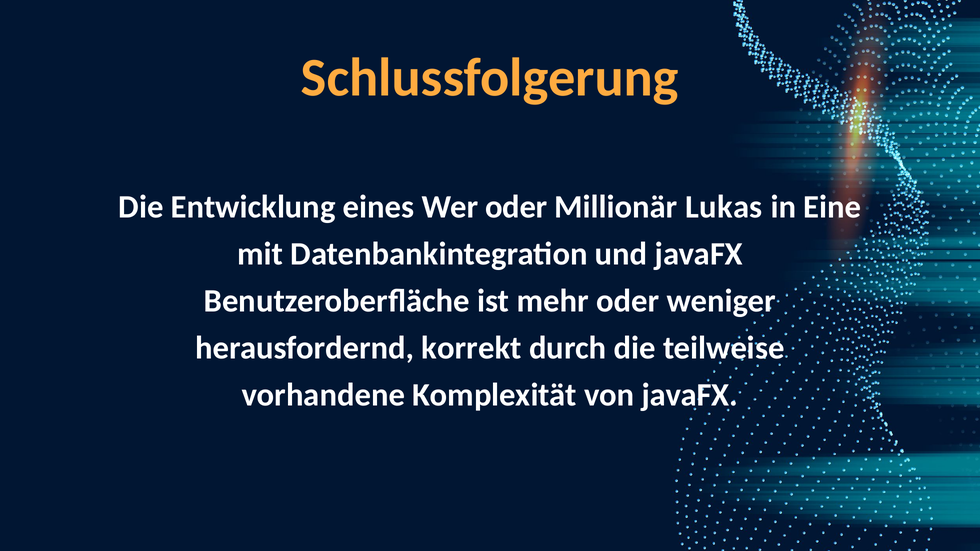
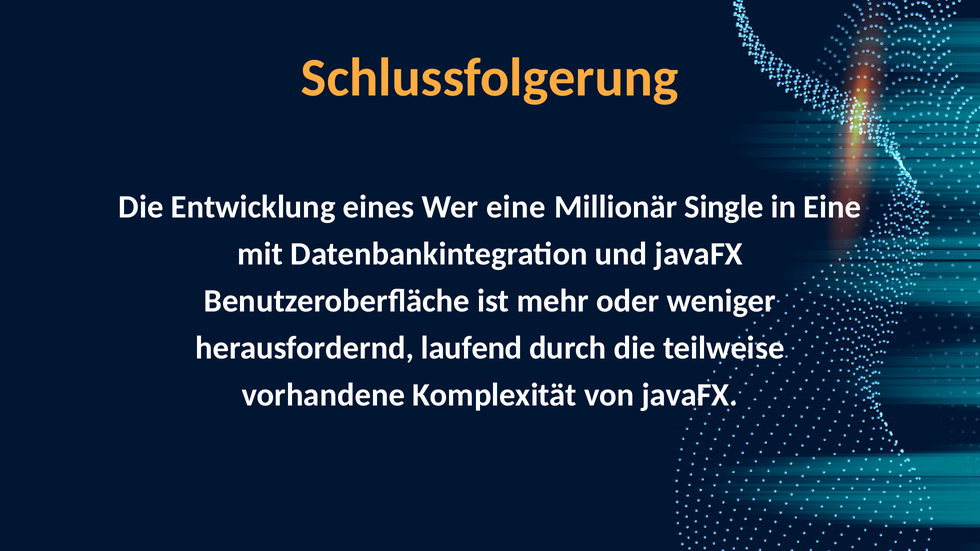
Wer oder: oder -> eine
Lukas: Lukas -> Single
korrekt: korrekt -> laufend
